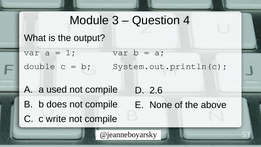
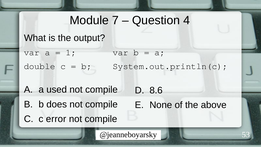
3: 3 -> 7
2.6: 2.6 -> 8.6
write: write -> error
